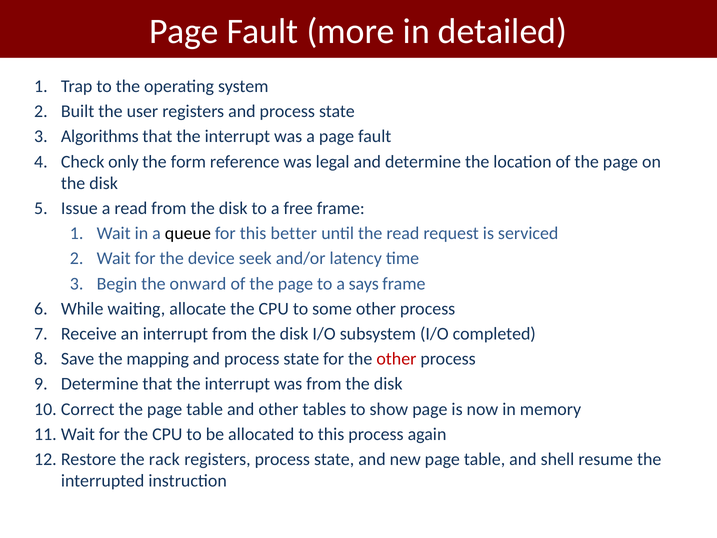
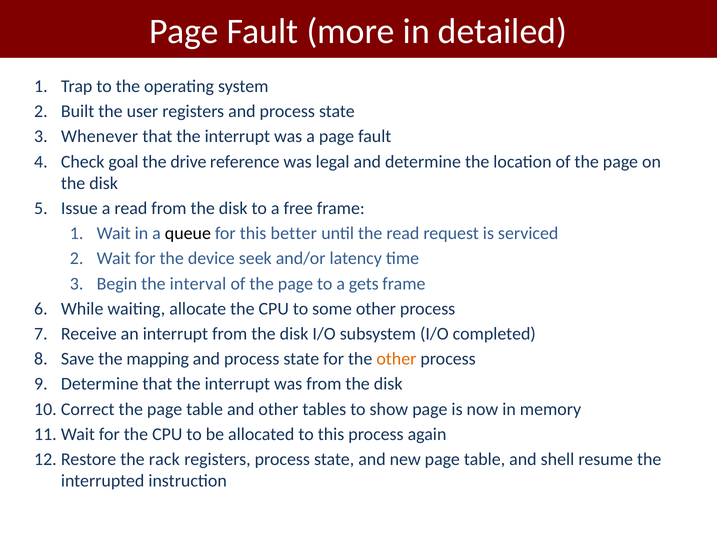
Algorithms: Algorithms -> Whenever
only: only -> goal
form: form -> drive
onward: onward -> interval
says: says -> gets
other at (396, 359) colour: red -> orange
